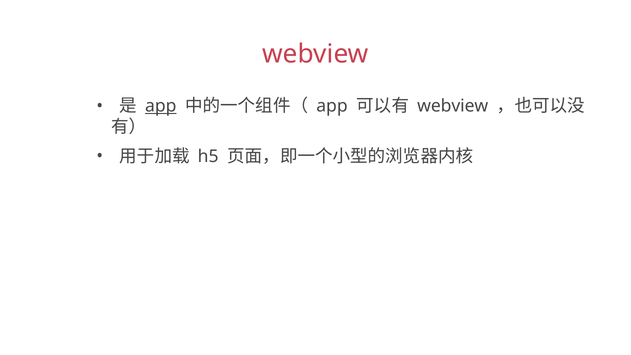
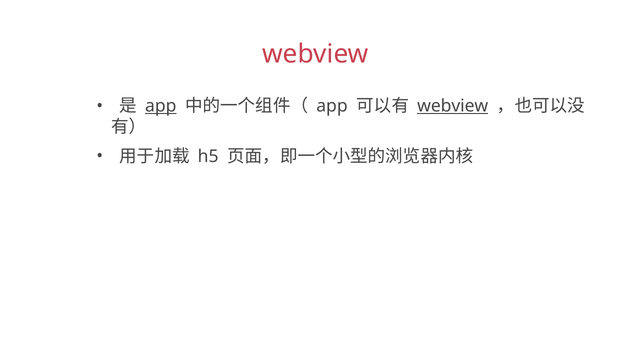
webview at (453, 106) underline: none -> present
